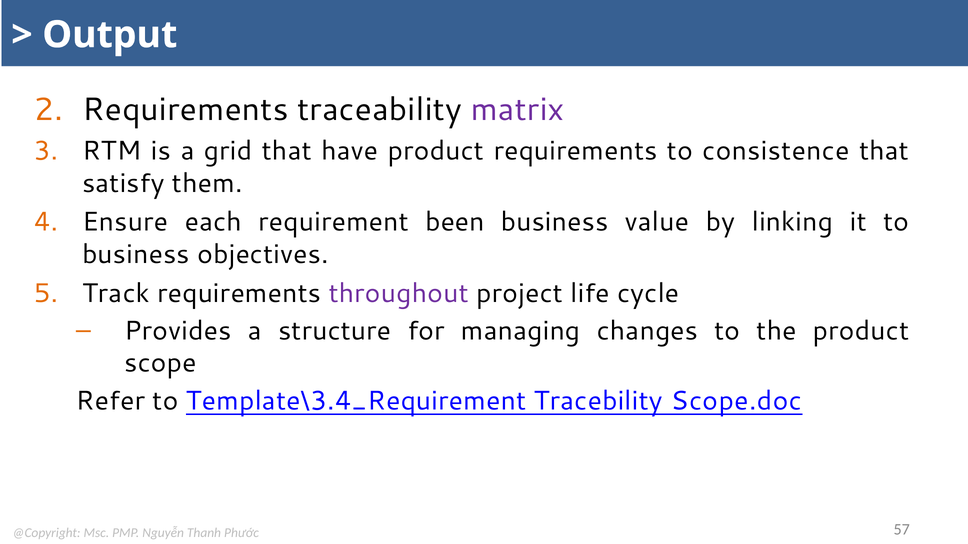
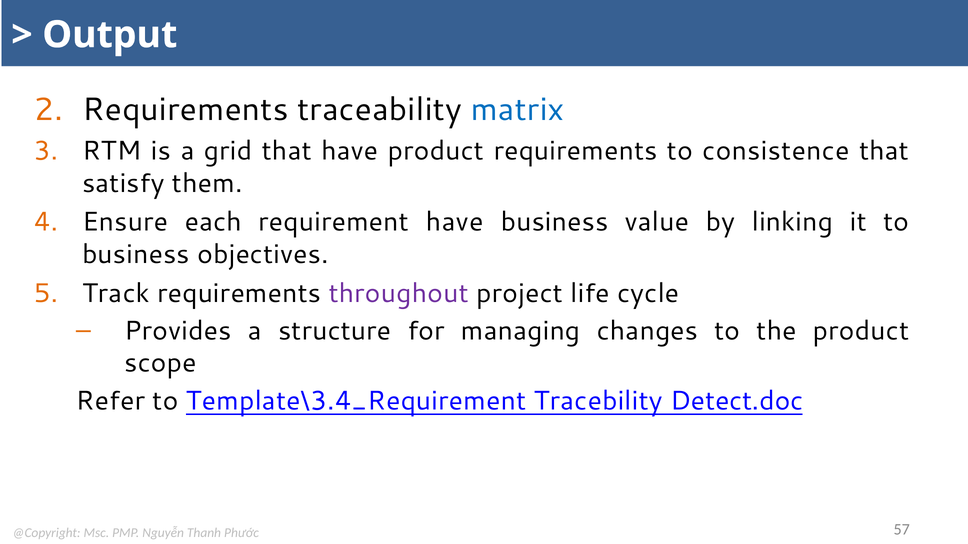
matrix colour: purple -> blue
requirement been: been -> have
Scope.doc: Scope.doc -> Detect.doc
